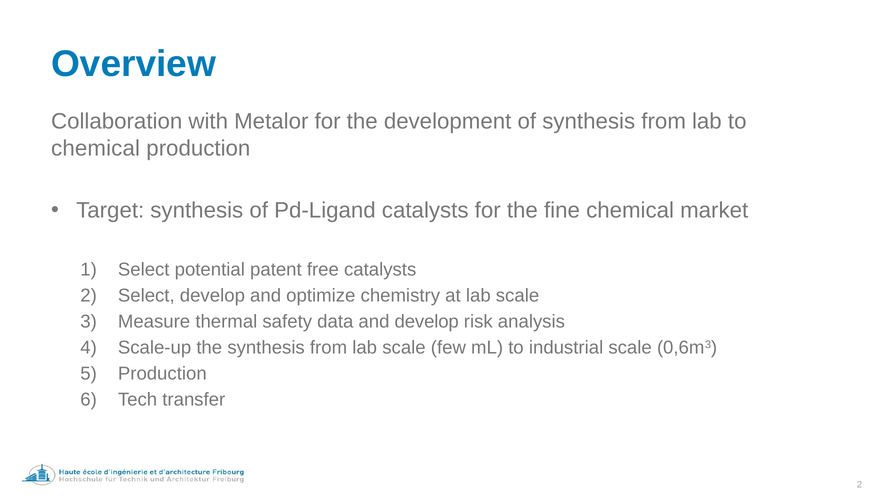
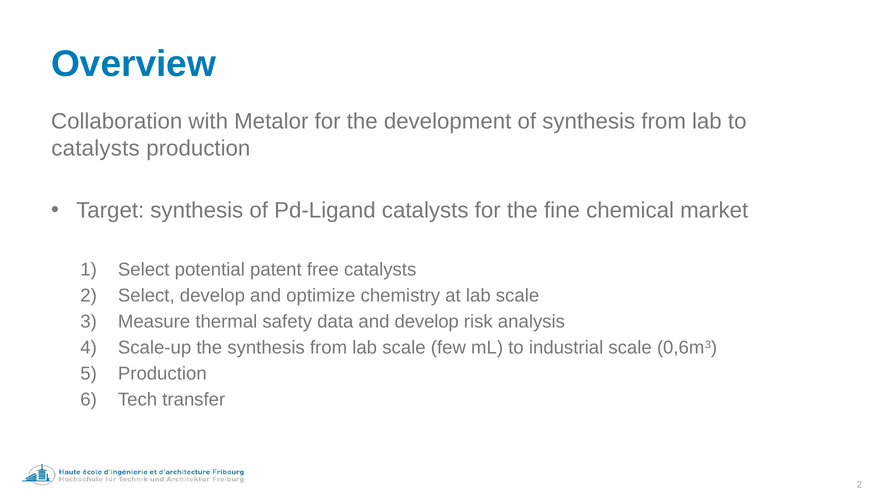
chemical at (96, 148): chemical -> catalysts
